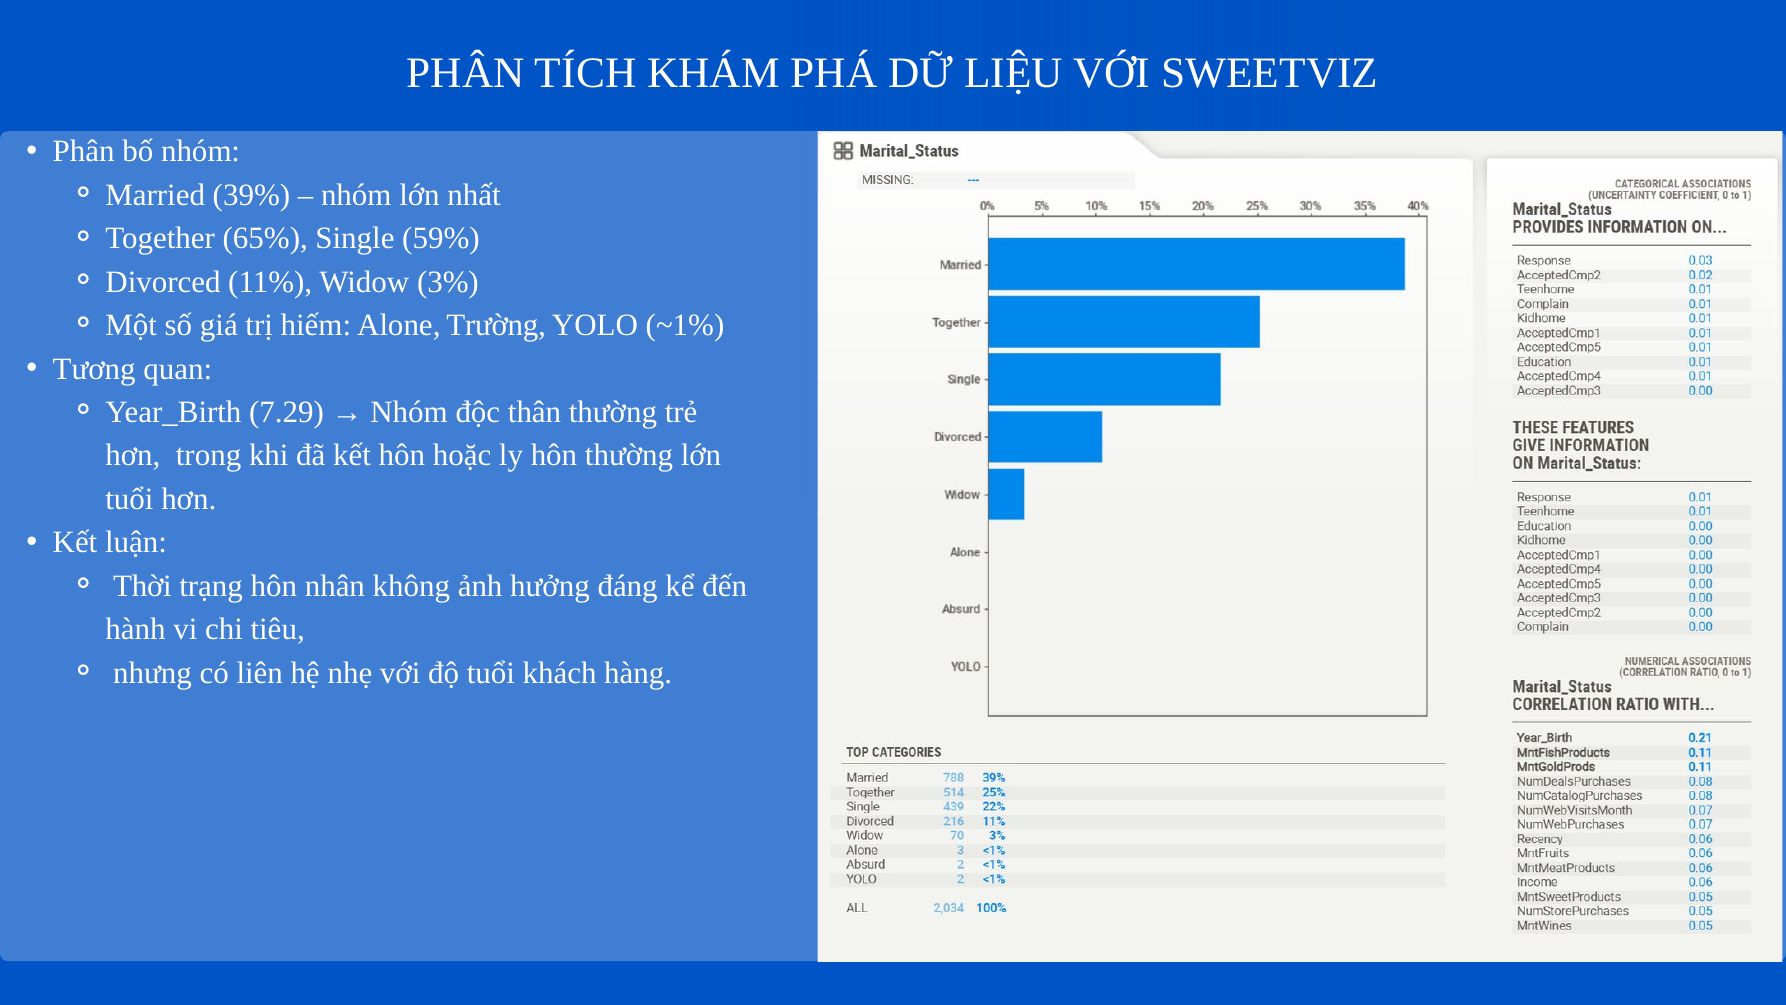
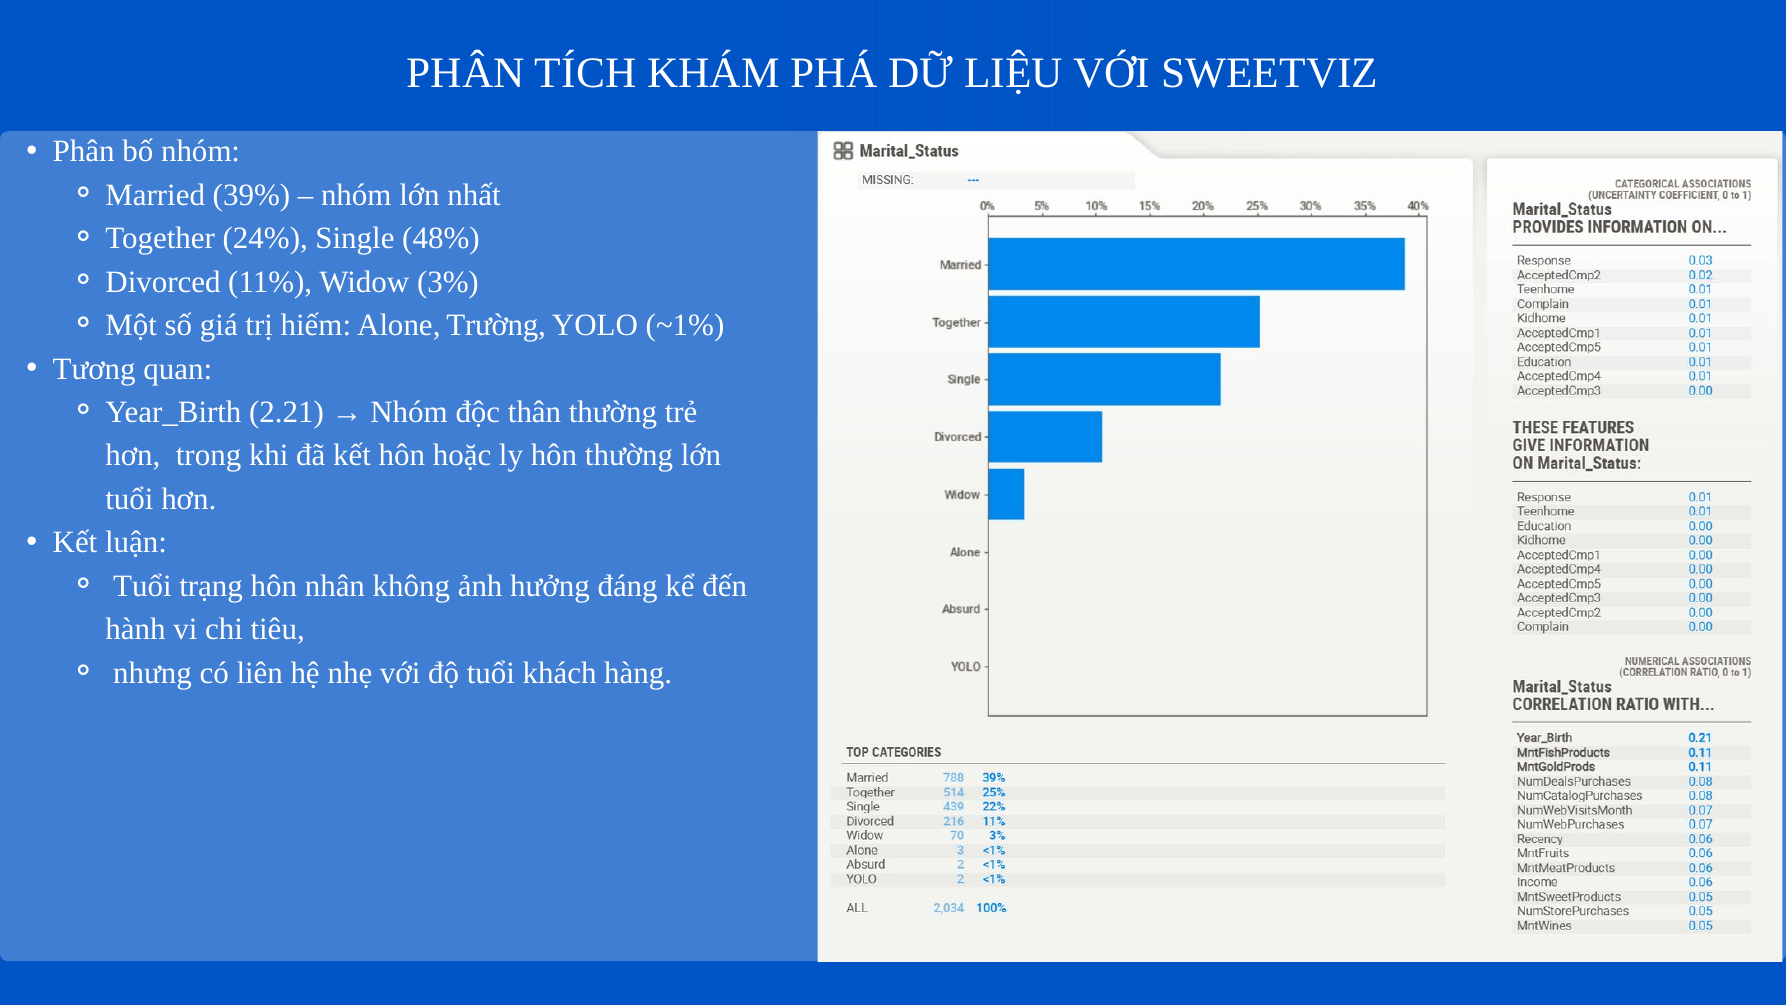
65%: 65% -> 24%
59%: 59% -> 48%
7.29: 7.29 -> 2.21
Thời at (143, 586): Thời -> Tuổi
